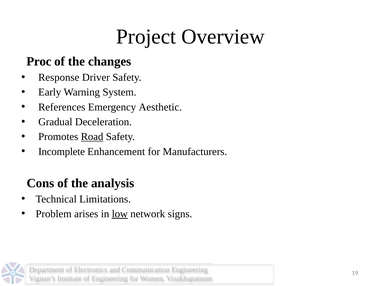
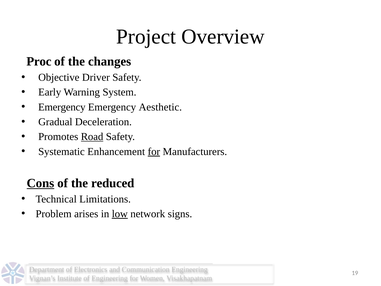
Response: Response -> Objective
References at (62, 107): References -> Emergency
Incomplete: Incomplete -> Systematic
for at (154, 151) underline: none -> present
Cons underline: none -> present
analysis: analysis -> reduced
